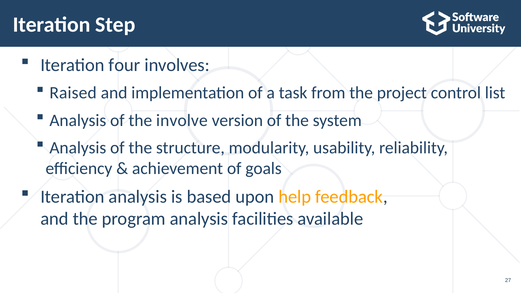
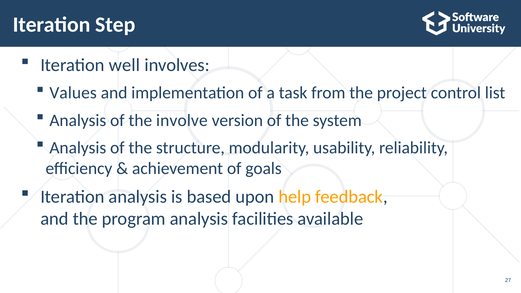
four: four -> well
Raised: Raised -> Values
